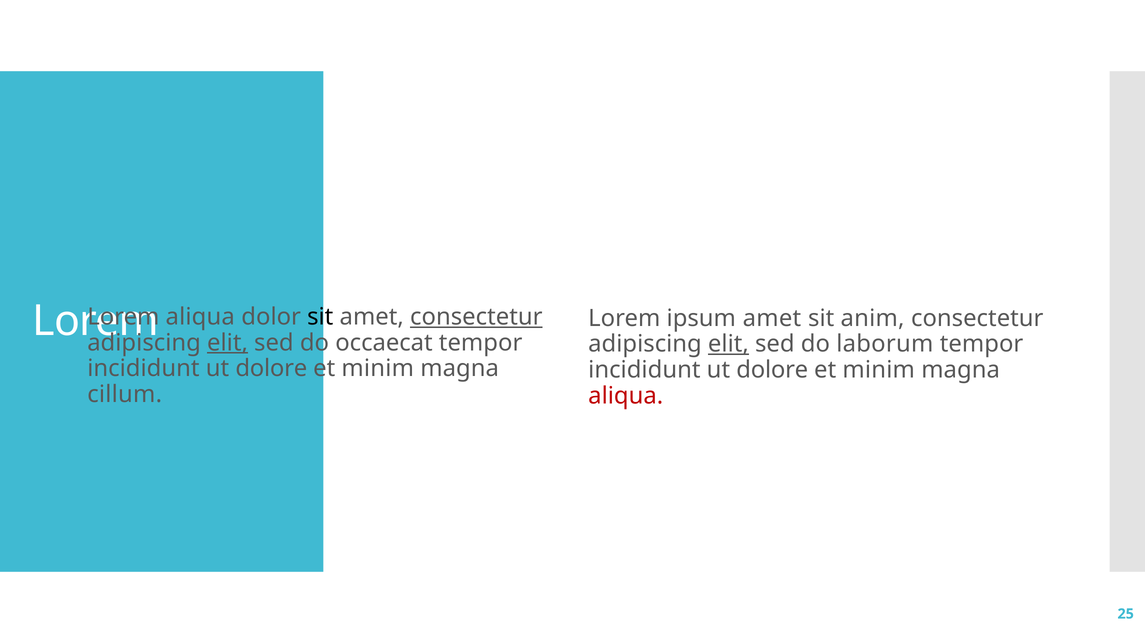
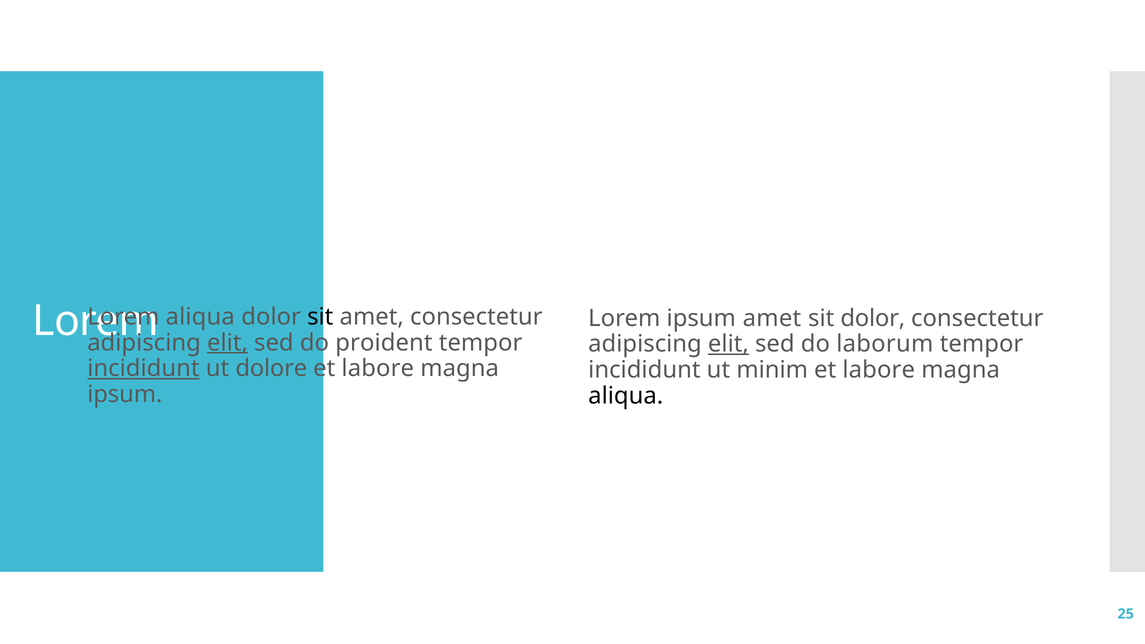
consectetur at (476, 317) underline: present -> none
sit anim: anim -> dolor
occaecat: occaecat -> proident
incididunt at (143, 368) underline: none -> present
minim at (378, 368): minim -> labore
dolore at (772, 370): dolore -> minim
minim at (879, 370): minim -> labore
cillum at (125, 394): cillum -> ipsum
aliqua at (626, 396) colour: red -> black
